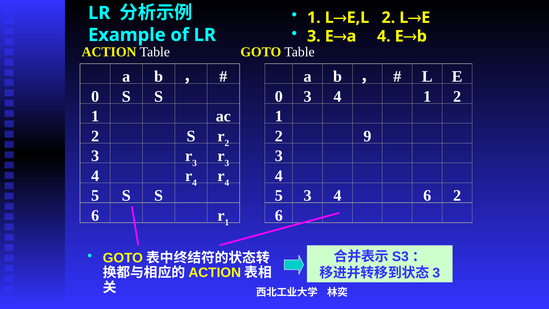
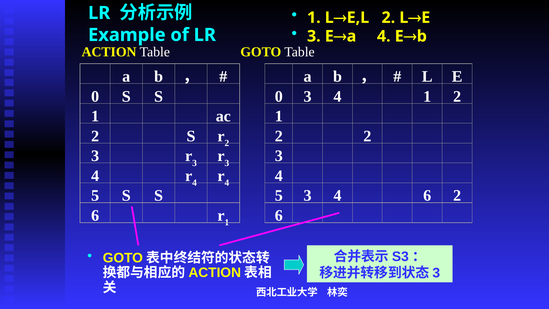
2 9: 9 -> 2
